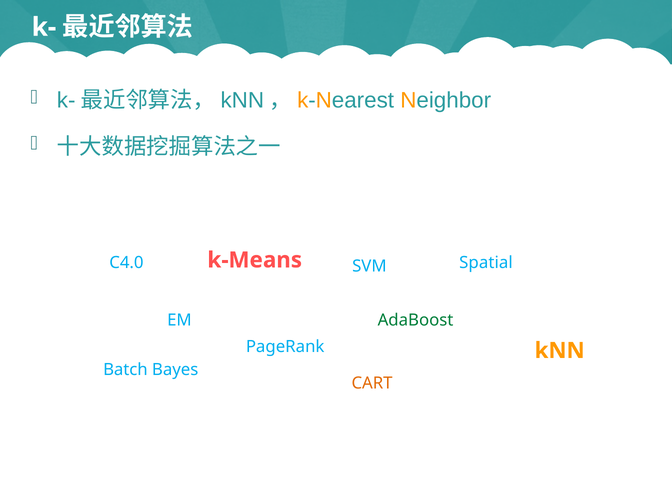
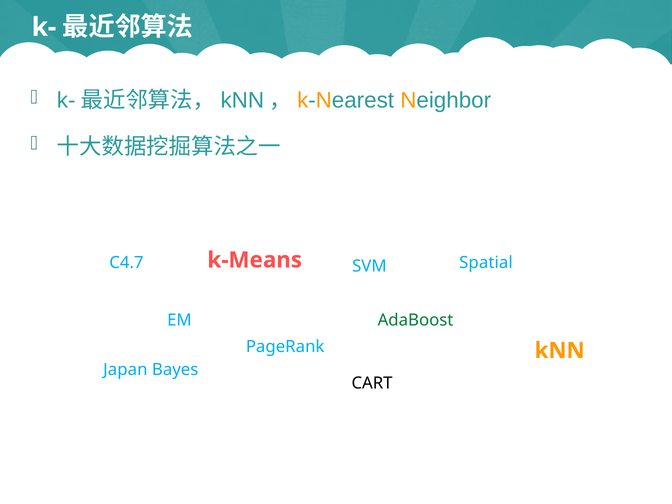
C4.0: C4.0 -> C4.7
Batch: Batch -> Japan
CART colour: orange -> black
